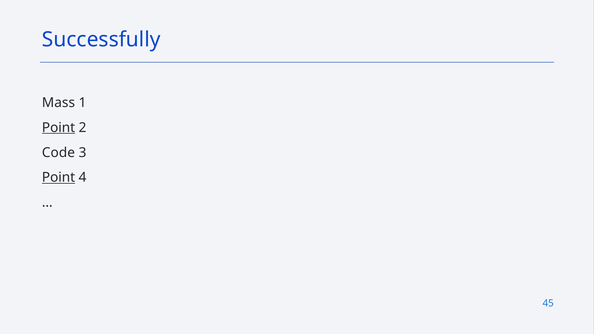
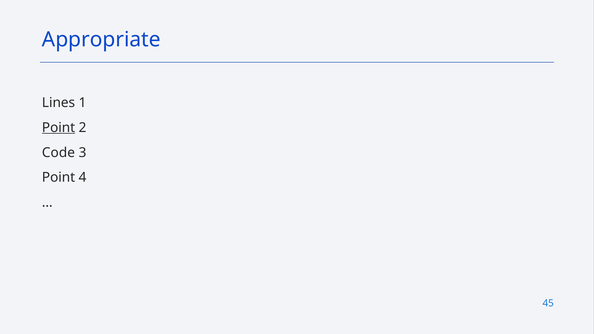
Successfully: Successfully -> Appropriate
Mass: Mass -> Lines
Point at (59, 178) underline: present -> none
